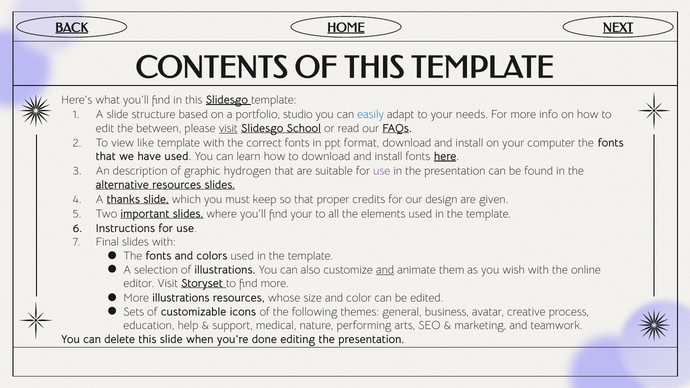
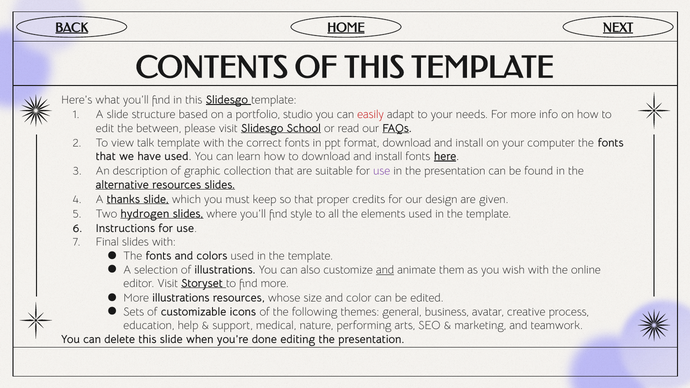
easily colour: blue -> red
visit at (228, 128) underline: present -> none
like: like -> talk
hydrogen: hydrogen -> collection
important: important -> hydrogen
find your: your -> style
